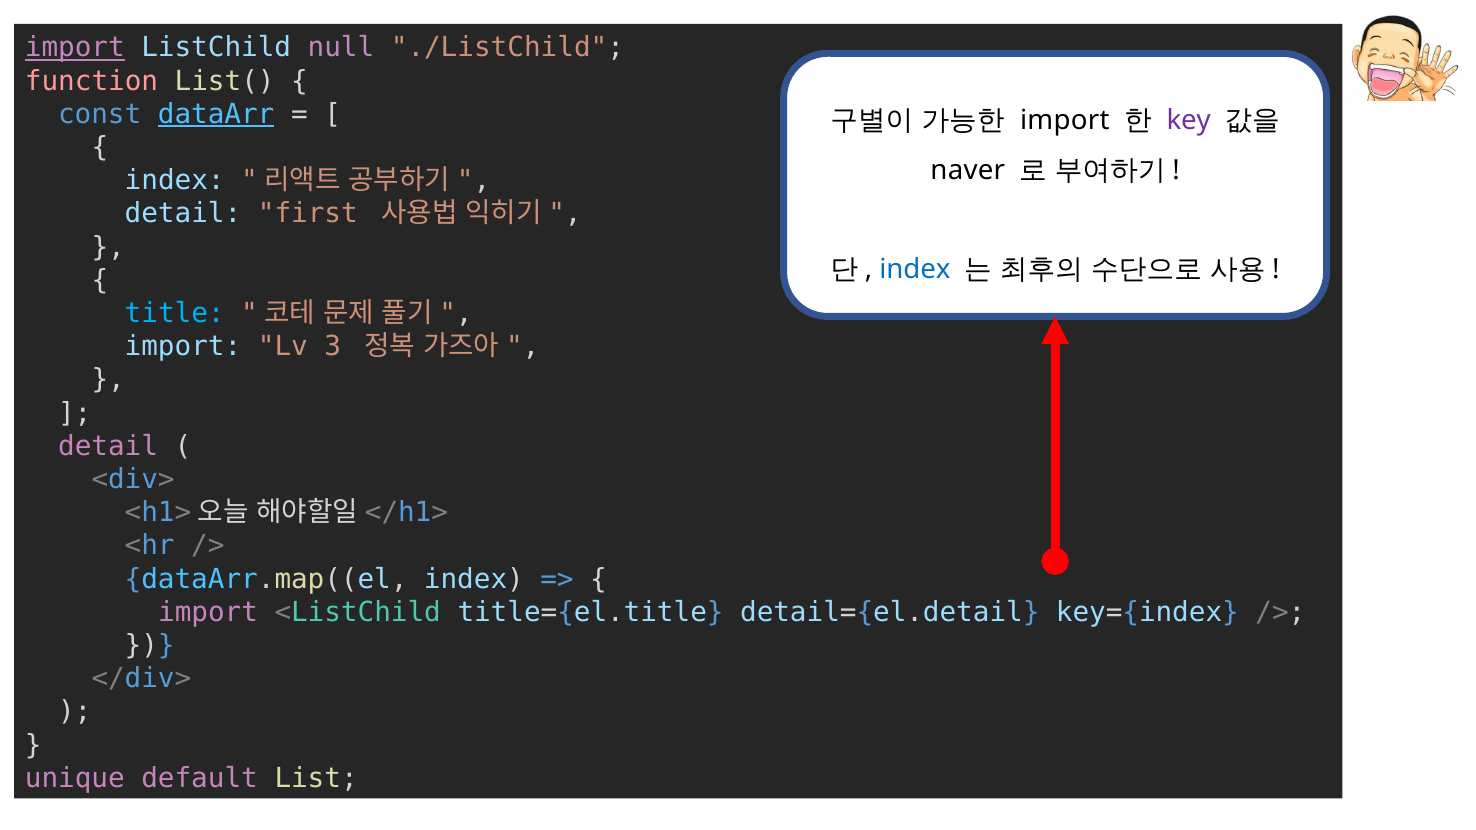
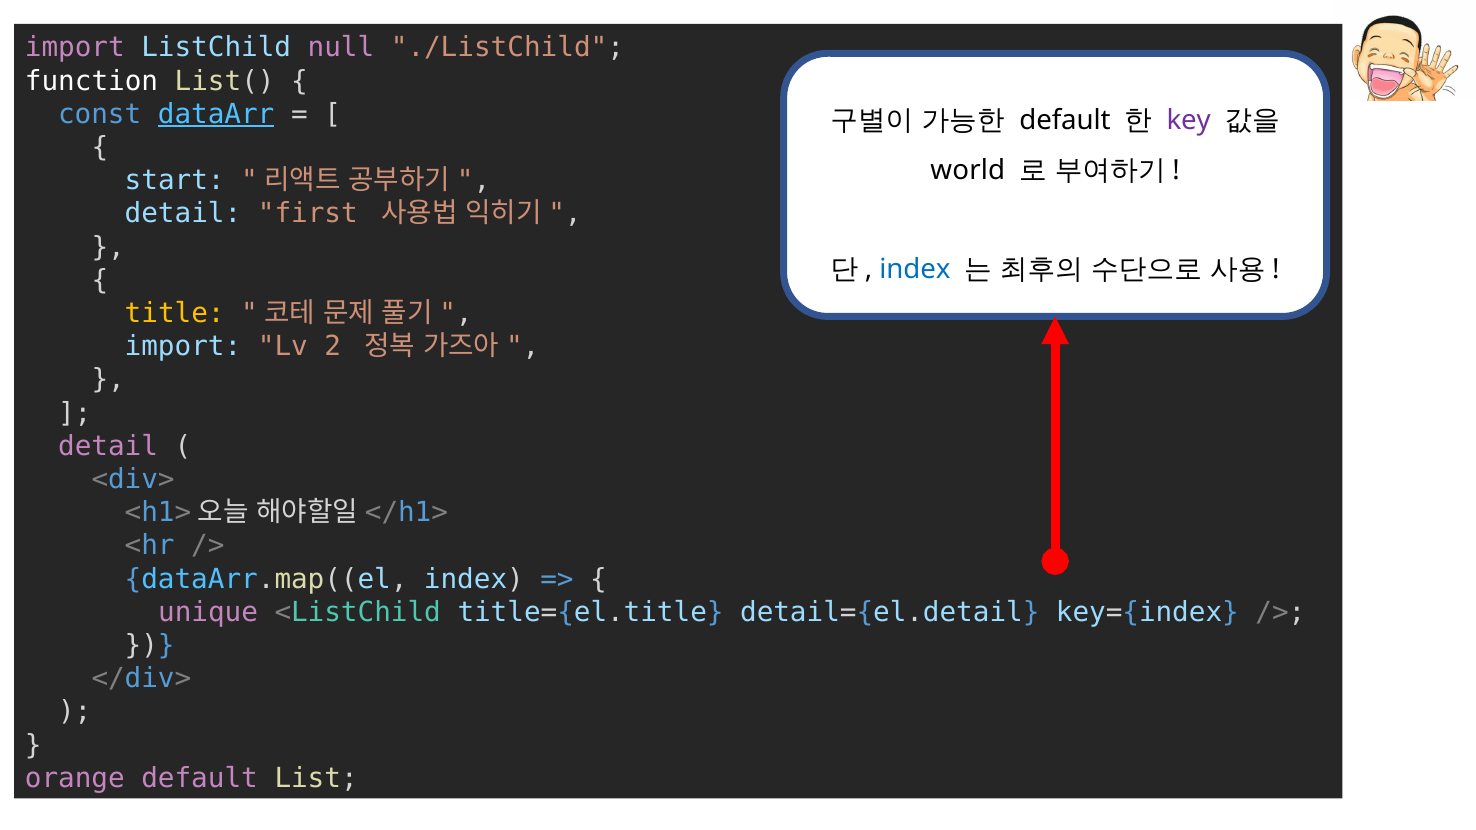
import at (75, 48) underline: present -> none
function colour: pink -> white
import at (1065, 120): import -> default
naver: naver -> world
index at (175, 181): index -> start
title colour: light blue -> yellow
3: 3 -> 2
import at (208, 612): import -> unique
unique: unique -> orange
